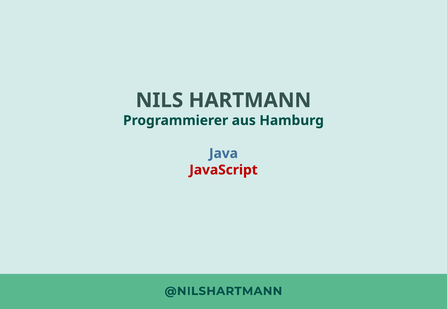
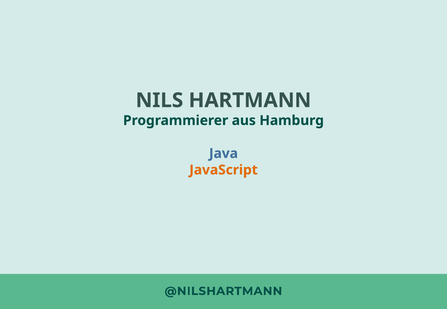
JavaScript colour: red -> orange
